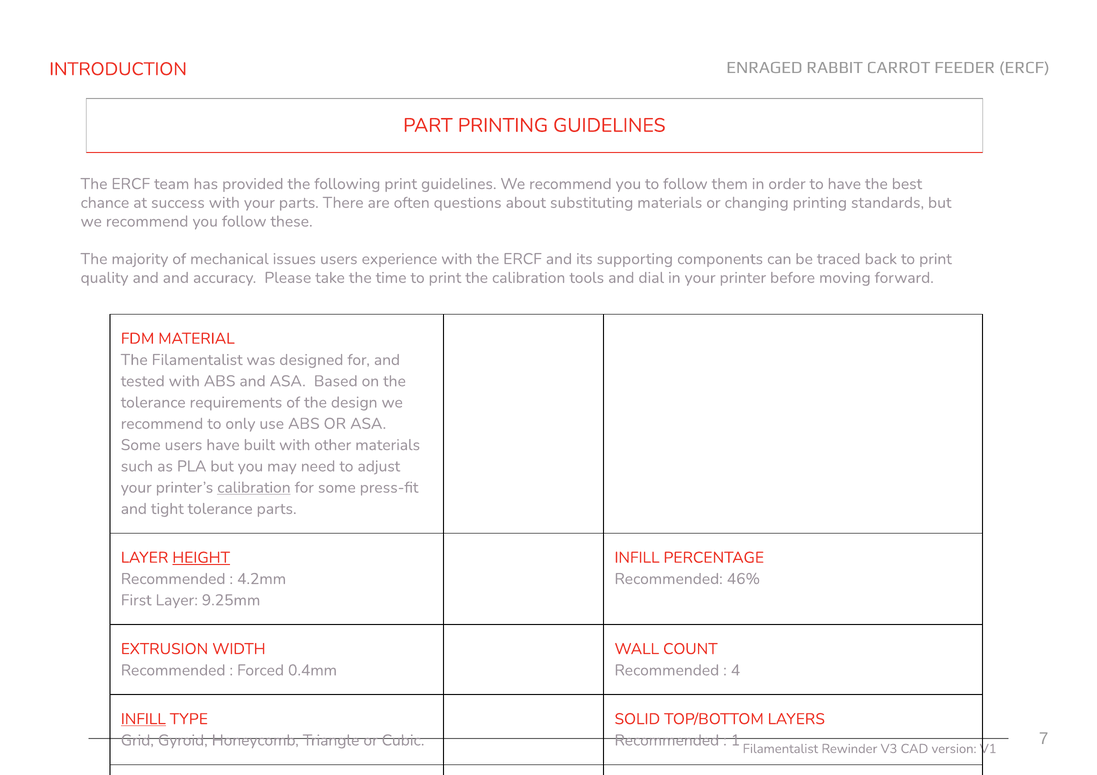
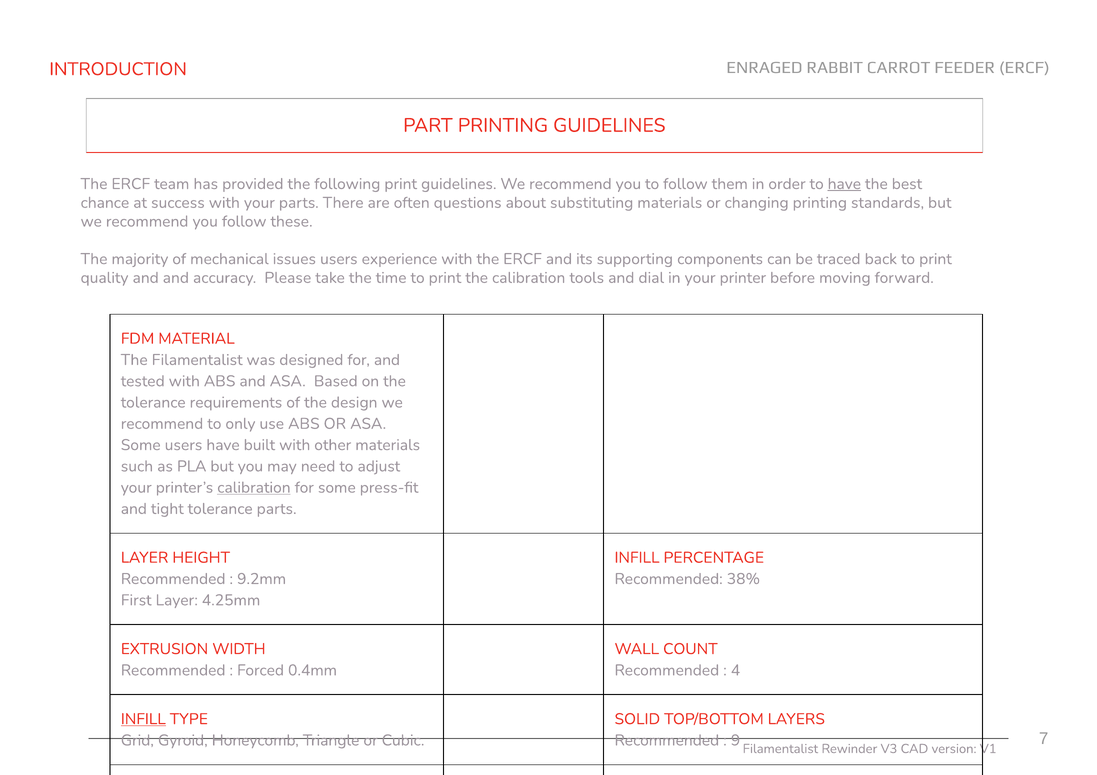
have at (844, 184) underline: none -> present
HEIGHT underline: present -> none
4.2mm: 4.2mm -> 9.2mm
46%: 46% -> 38%
9.25mm: 9.25mm -> 4.25mm
1: 1 -> 9
